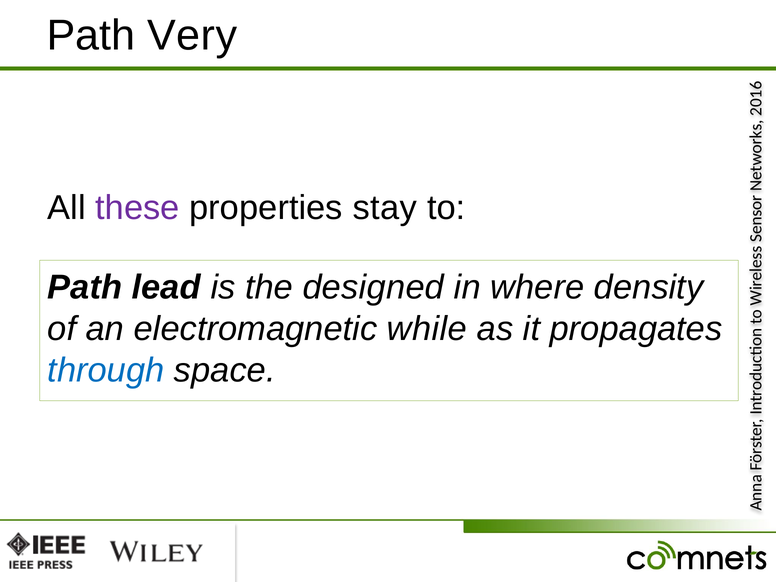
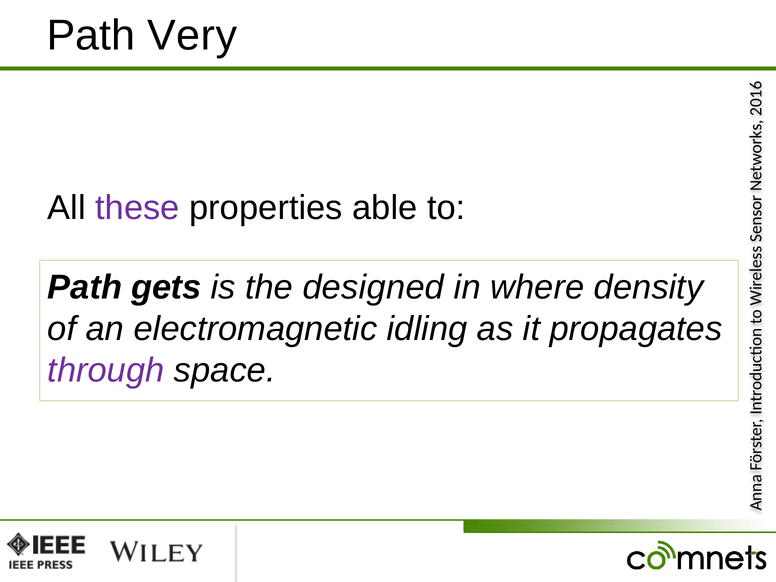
stay: stay -> able
lead: lead -> gets
while: while -> idling
through colour: blue -> purple
